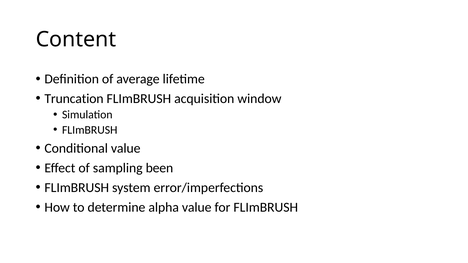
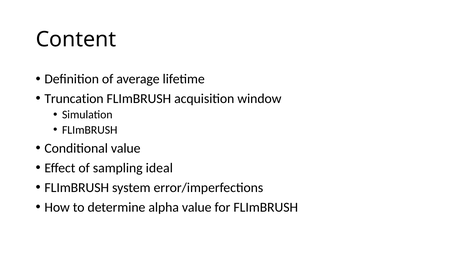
been: been -> ideal
